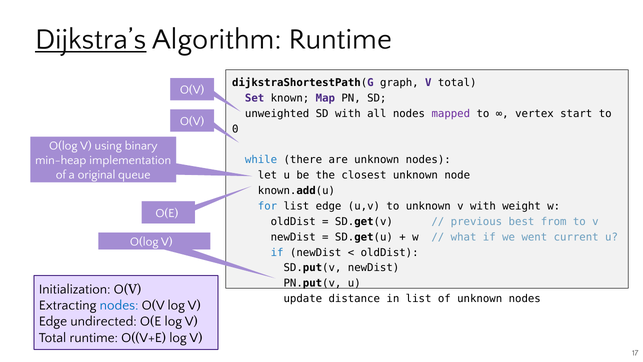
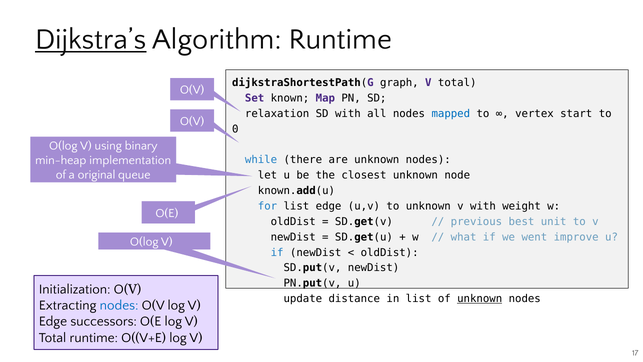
unweighted: unweighted -> relaxation
mapped colour: purple -> blue
from: from -> unit
current: current -> improve
unknown at (480, 299) underline: none -> present
undirected: undirected -> successors
